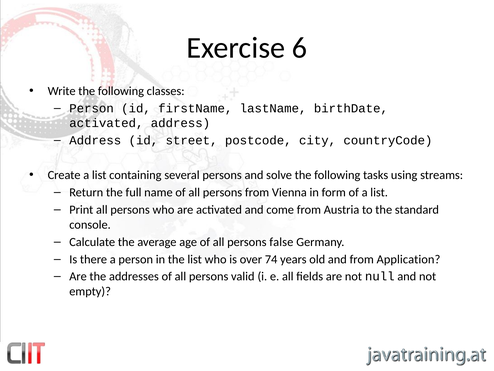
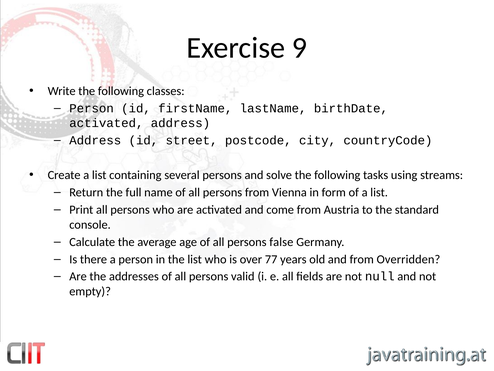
6: 6 -> 9
74: 74 -> 77
Application: Application -> Overridden
